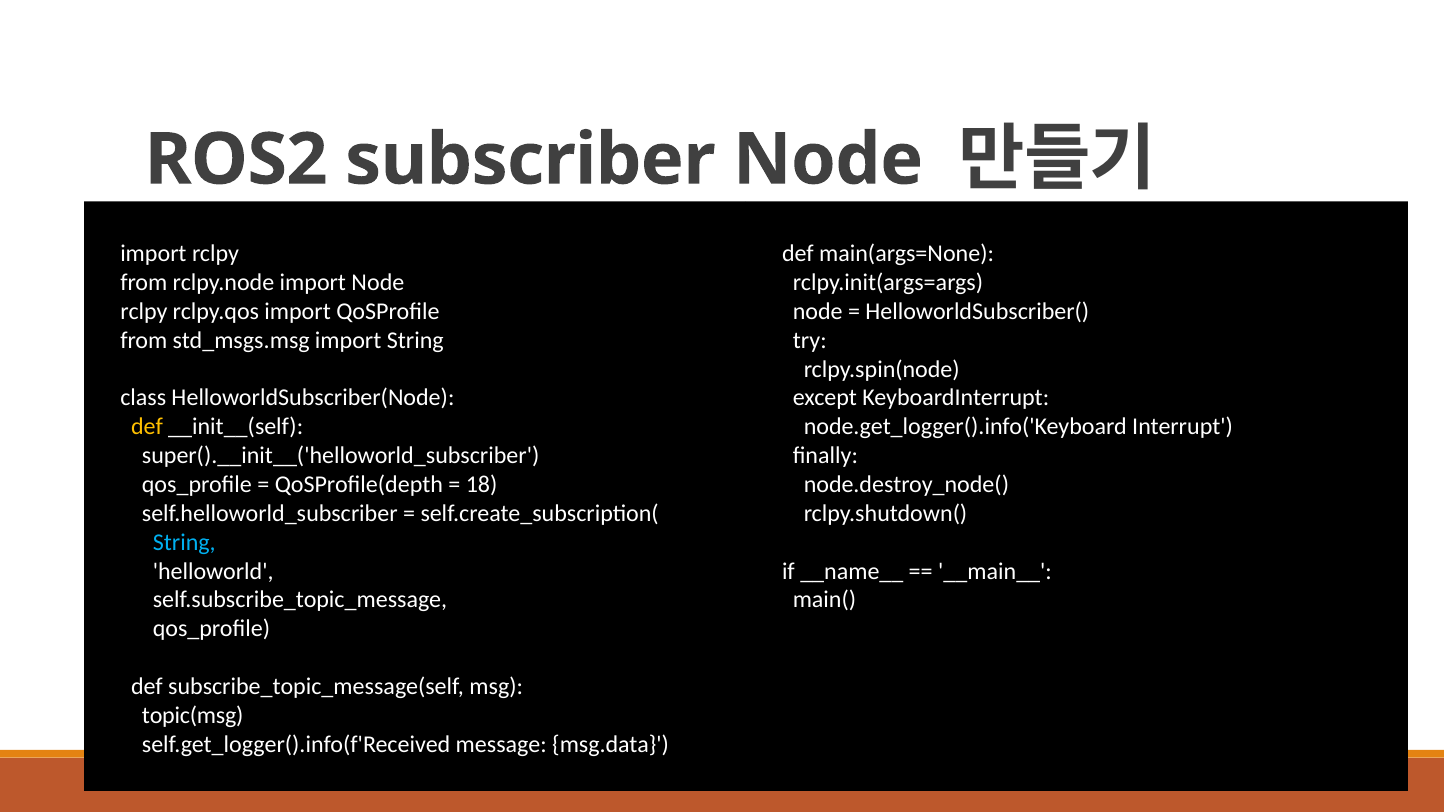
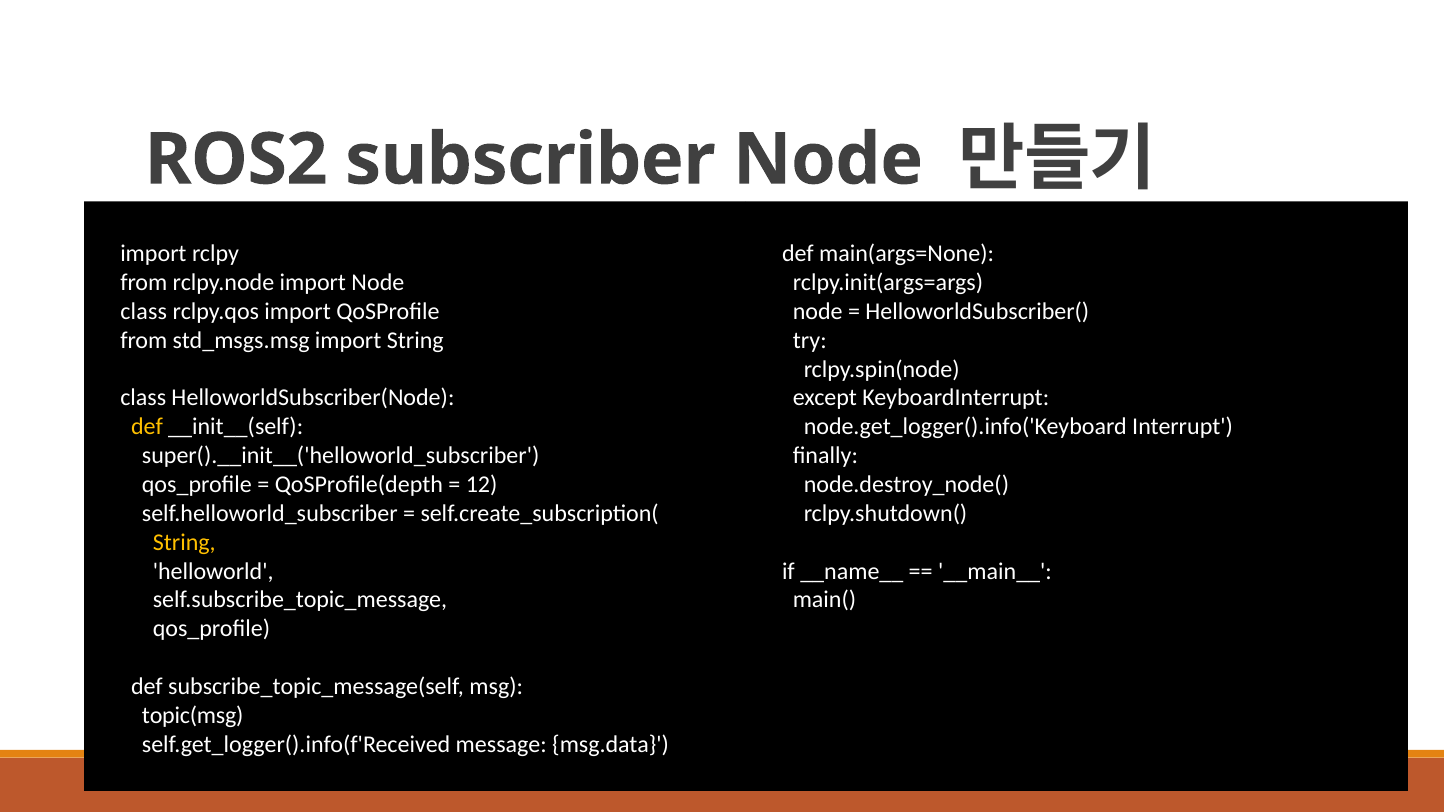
rclpy at (144, 311): rclpy -> class
18: 18 -> 12
String at (184, 542) colour: light blue -> yellow
